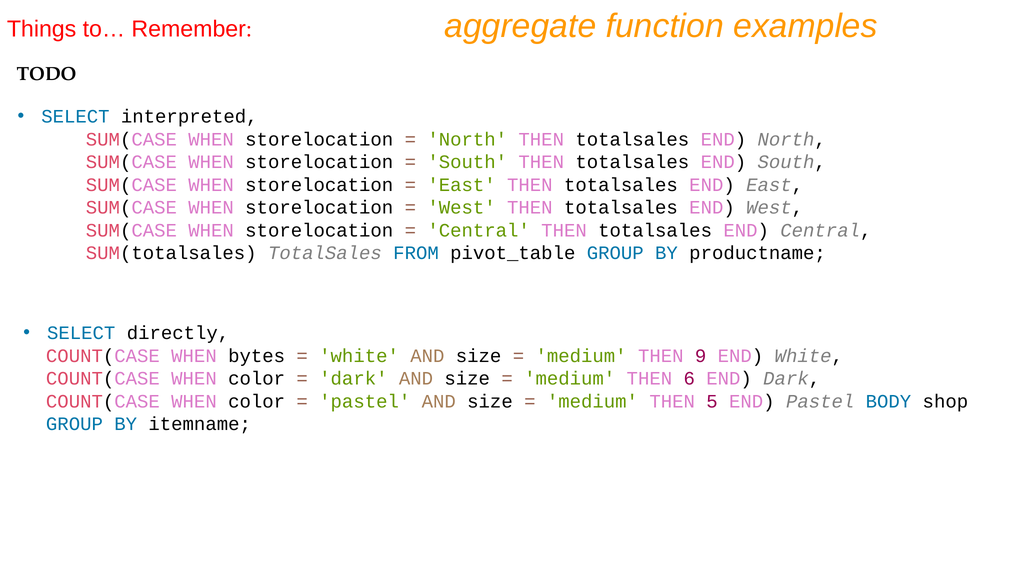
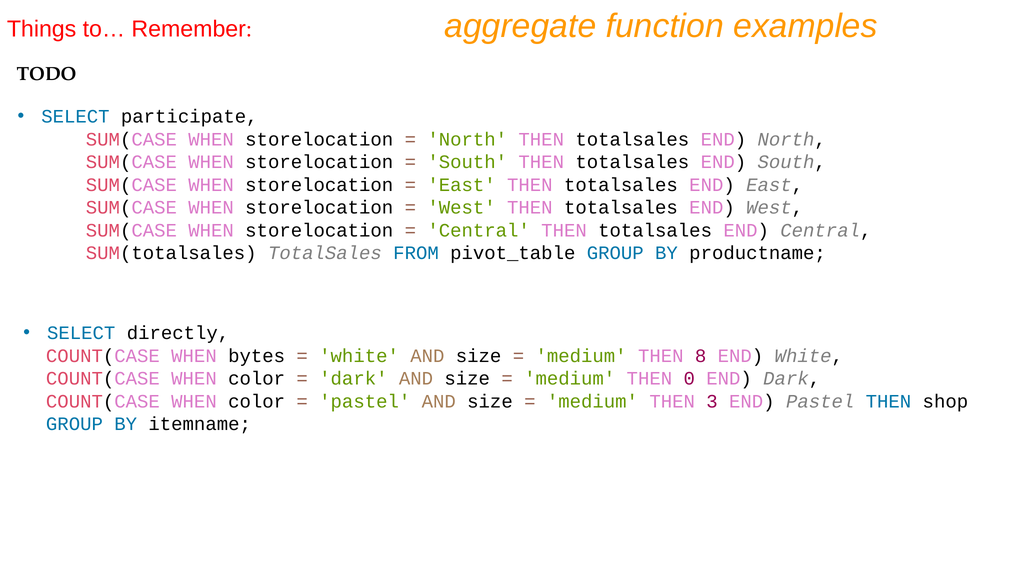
interpreted: interpreted -> participate
9: 9 -> 8
6: 6 -> 0
5: 5 -> 3
Pastel BODY: BODY -> THEN
